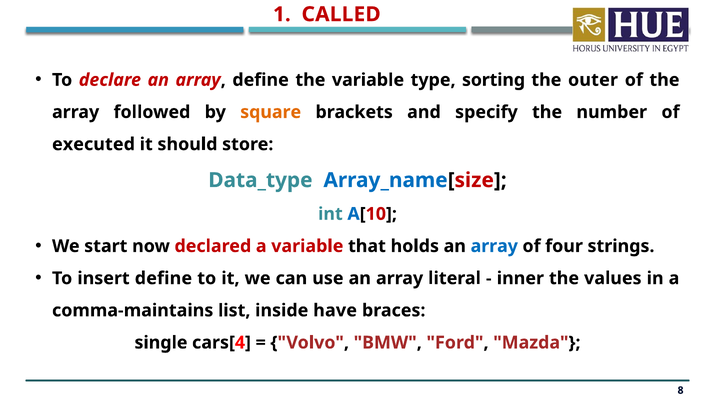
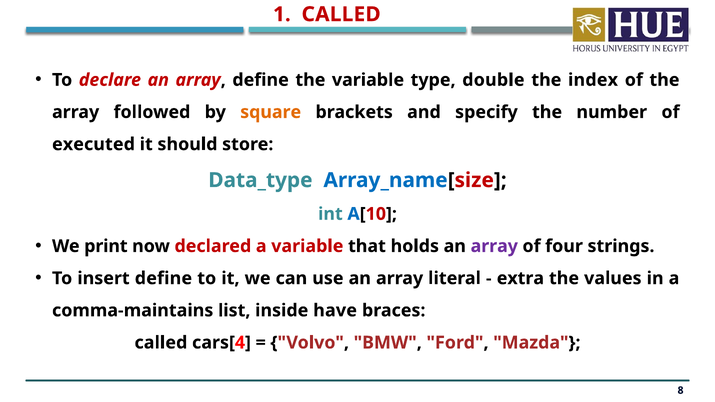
sorting: sorting -> double
outer: outer -> index
start: start -> print
array at (494, 246) colour: blue -> purple
inner: inner -> extra
single at (161, 343): single -> called
